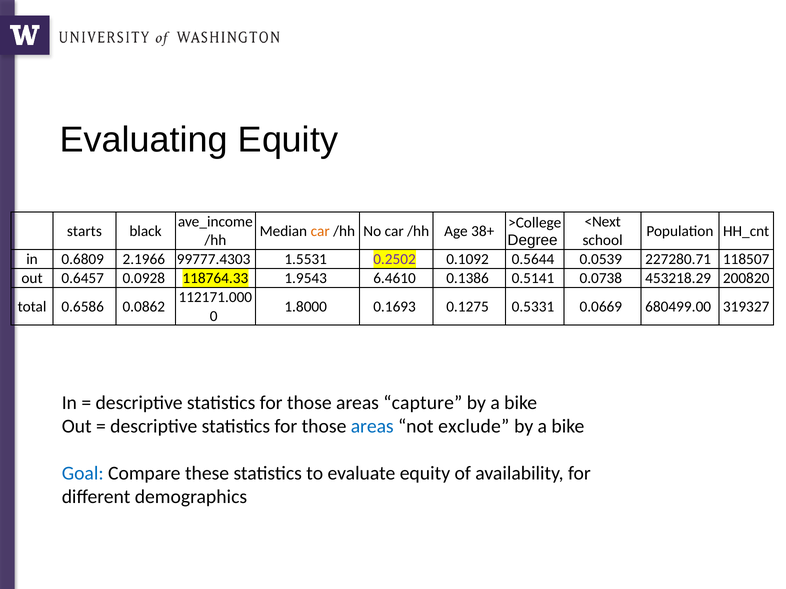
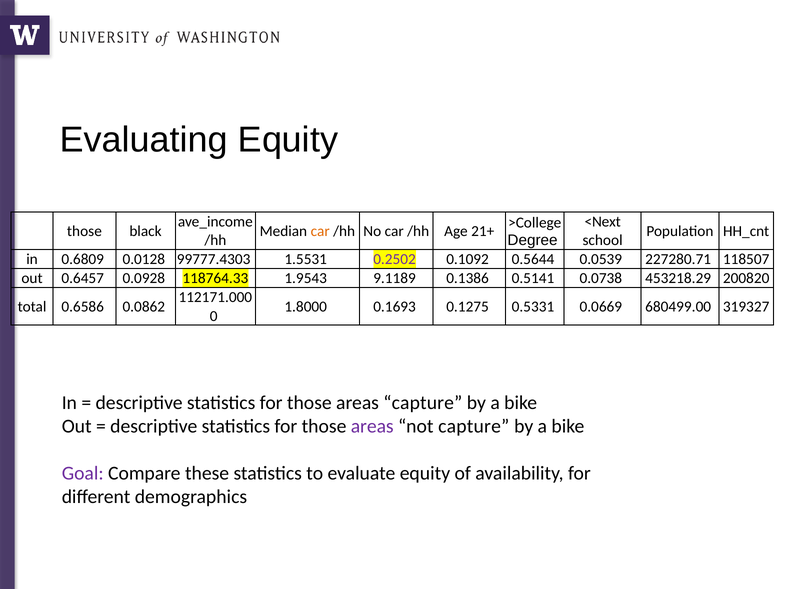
starts at (84, 231): starts -> those
38+: 38+ -> 21+
2.1966: 2.1966 -> 0.0128
6.4610: 6.4610 -> 9.1189
areas at (372, 427) colour: blue -> purple
not exclude: exclude -> capture
Goal colour: blue -> purple
